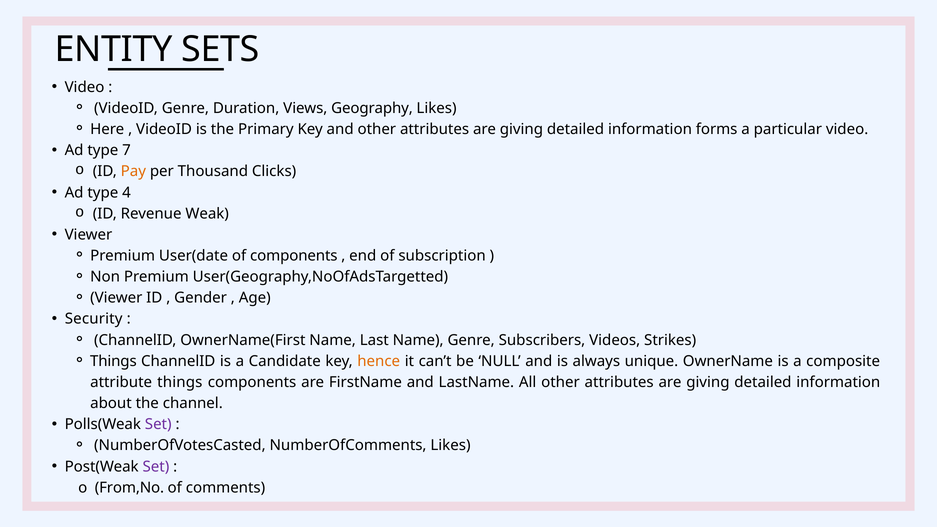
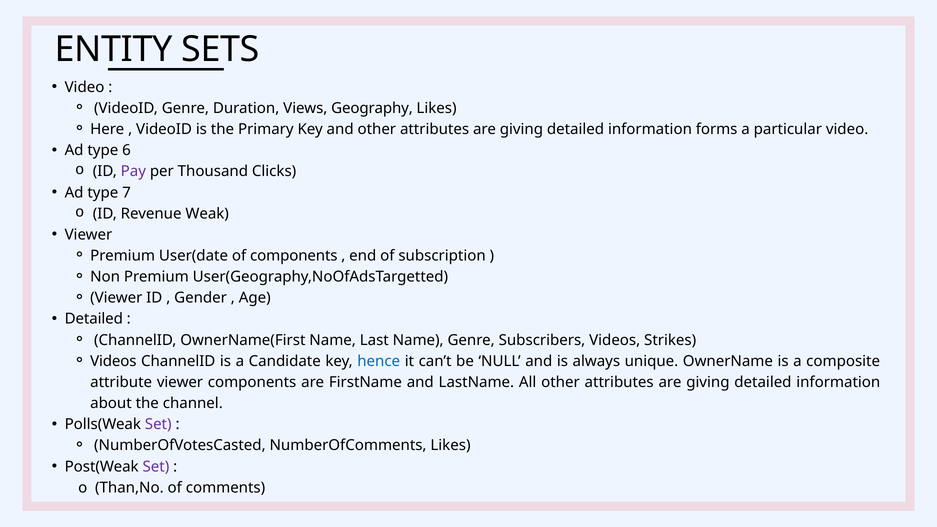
7: 7 -> 6
Pay colour: orange -> purple
4: 4 -> 7
Security at (94, 319): Security -> Detailed
Things at (113, 361): Things -> Videos
hence colour: orange -> blue
attribute things: things -> viewer
From,No: From,No -> Than,No
